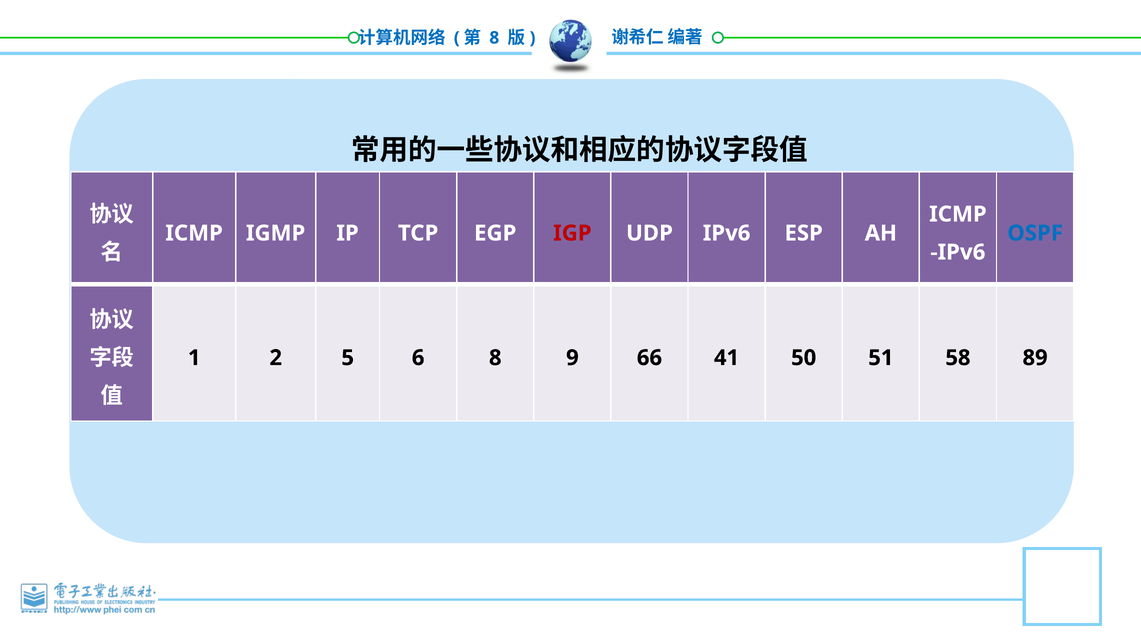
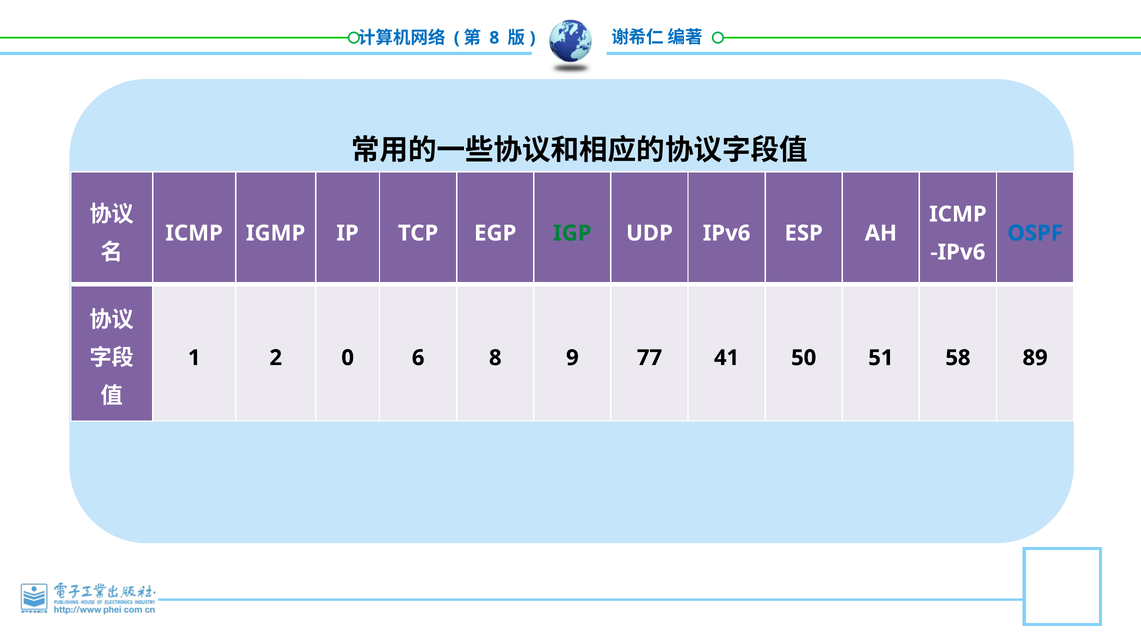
IGP colour: red -> green
5: 5 -> 0
66: 66 -> 77
